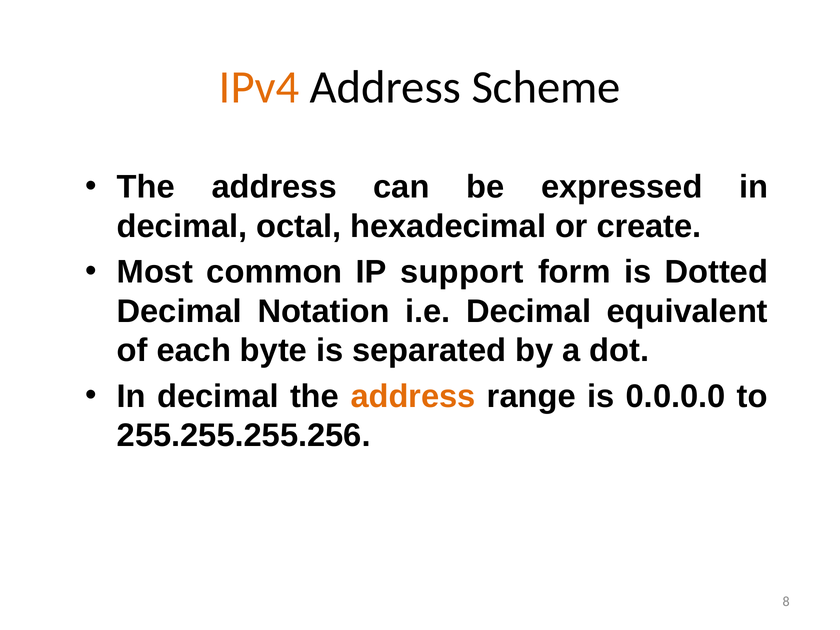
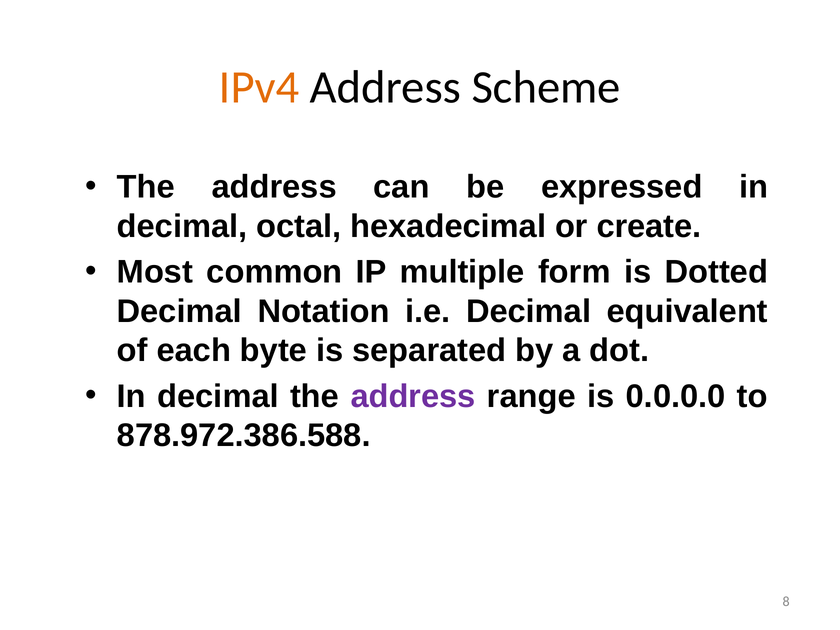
support: support -> multiple
address at (413, 396) colour: orange -> purple
255.255.255.256: 255.255.255.256 -> 878.972.386.588
